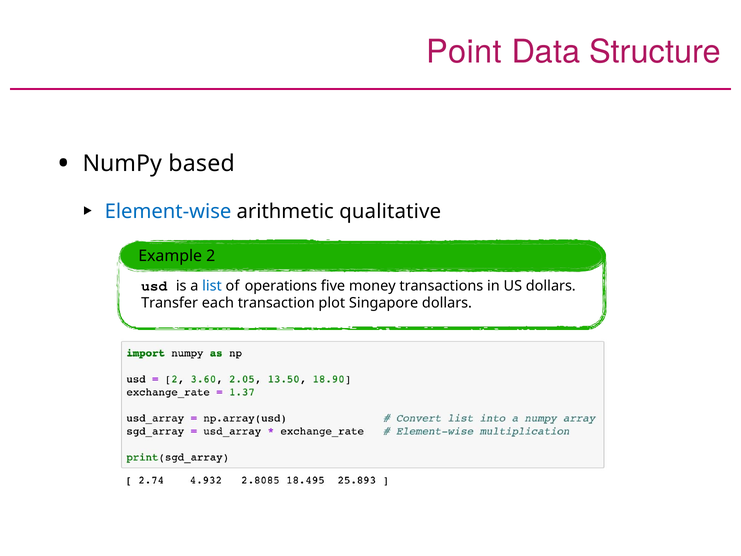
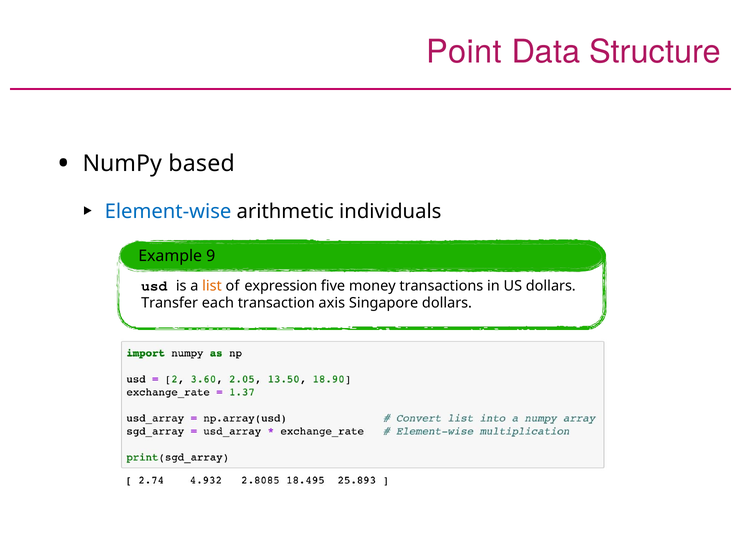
qualitative: qualitative -> individuals
2: 2 -> 9
list colour: blue -> orange
operations: operations -> expression
plot: plot -> axis
